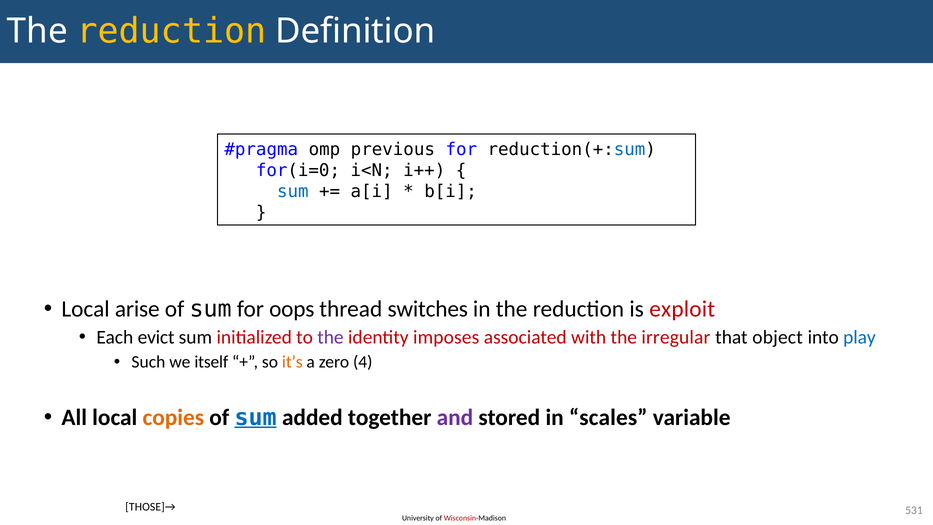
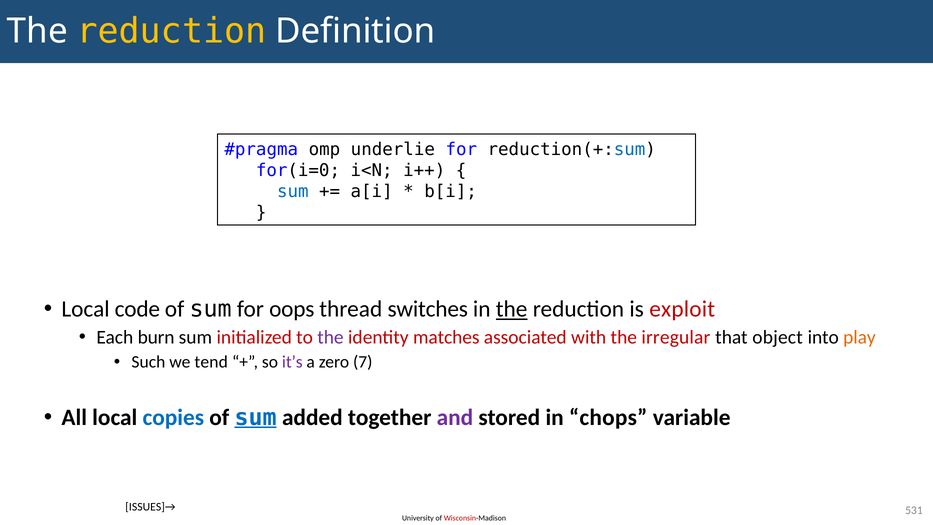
previous: previous -> underlie
arise: arise -> code
the at (512, 309) underline: none -> present
evict: evict -> burn
imposes: imposes -> matches
play colour: blue -> orange
itself: itself -> tend
it’s colour: orange -> purple
4: 4 -> 7
copies colour: orange -> blue
scales: scales -> chops
THOSE]→: THOSE]→ -> ISSUES]→
